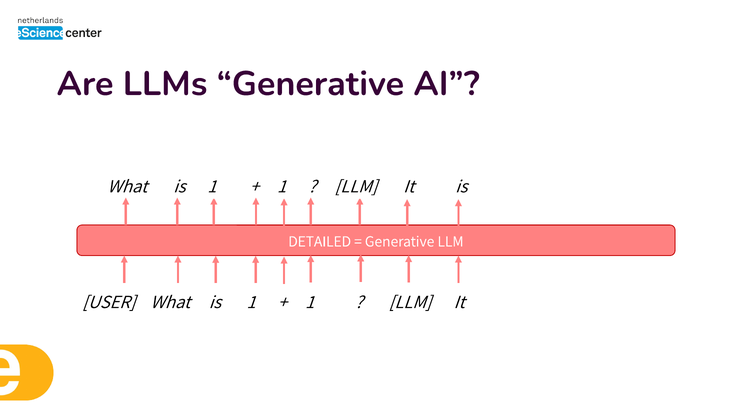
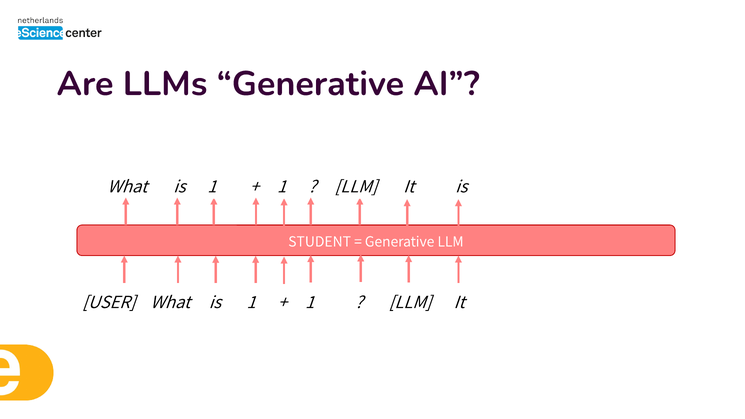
DETAILED: DETAILED -> STUDENT
